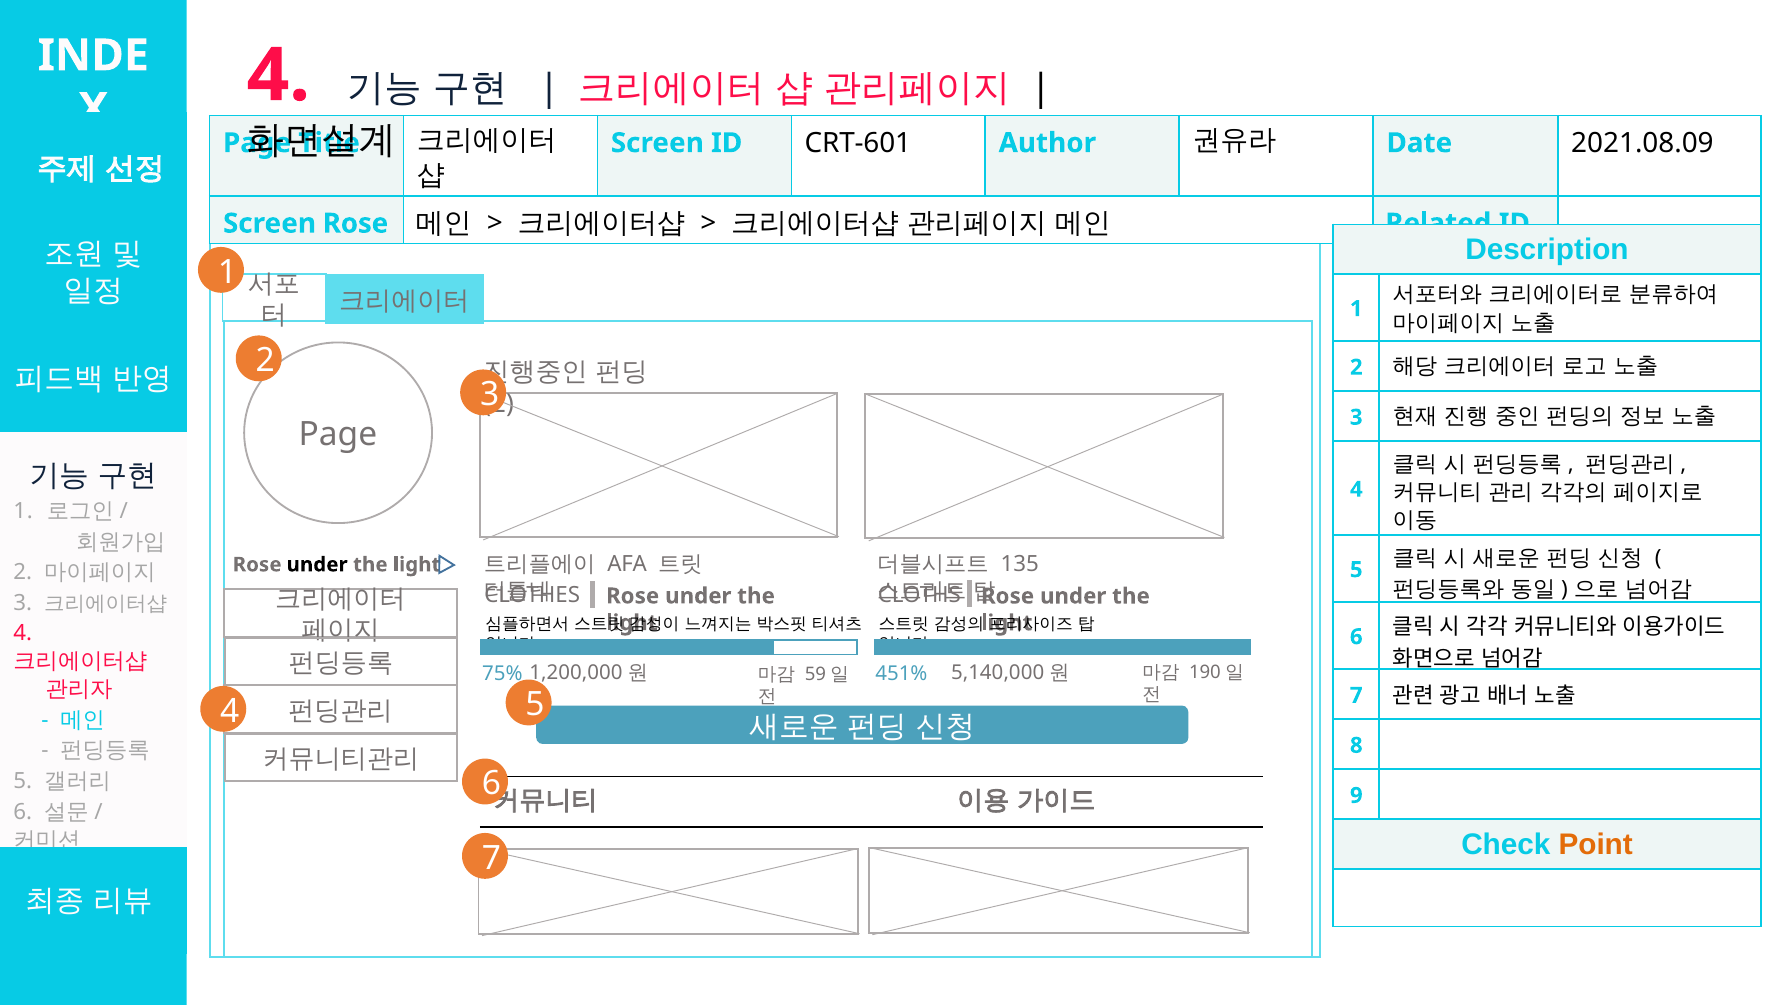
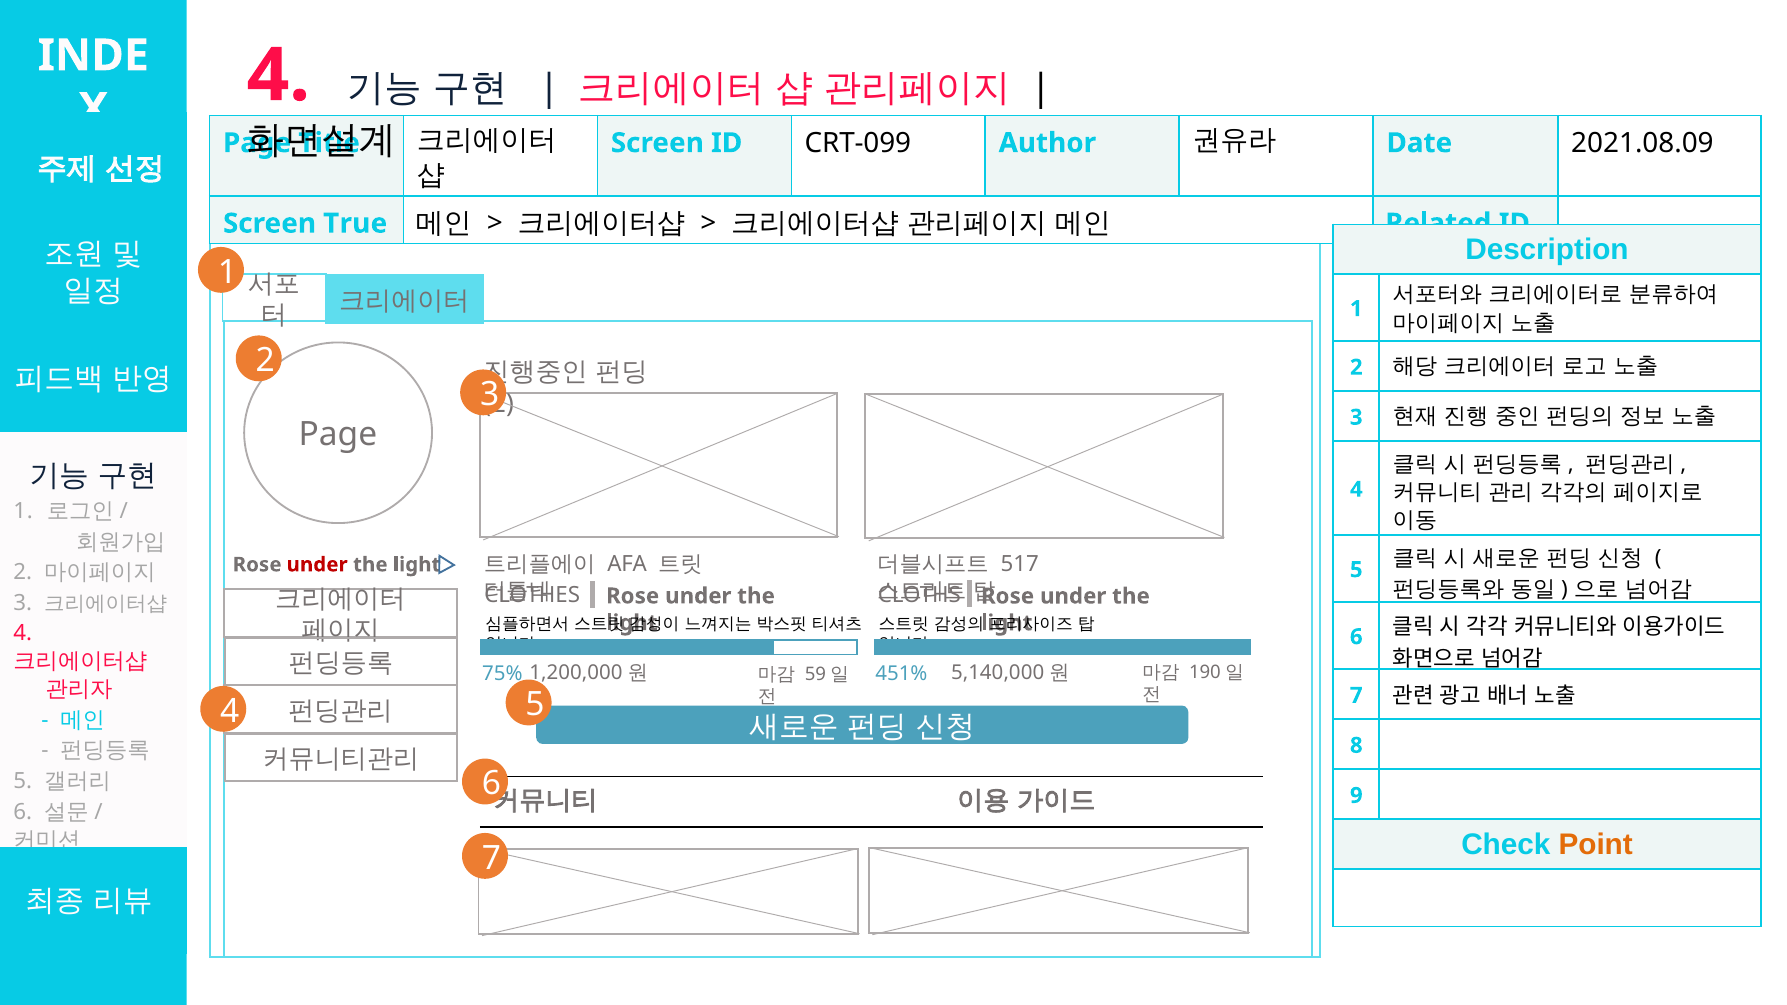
CRT-601: CRT-601 -> CRT-099
Screen Rose: Rose -> True
135: 135 -> 517
under at (317, 565) colour: black -> red
